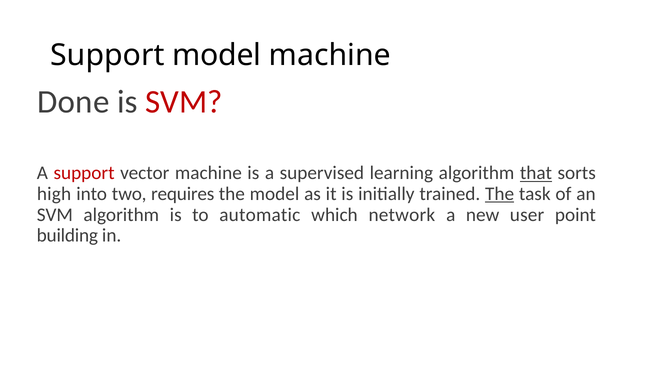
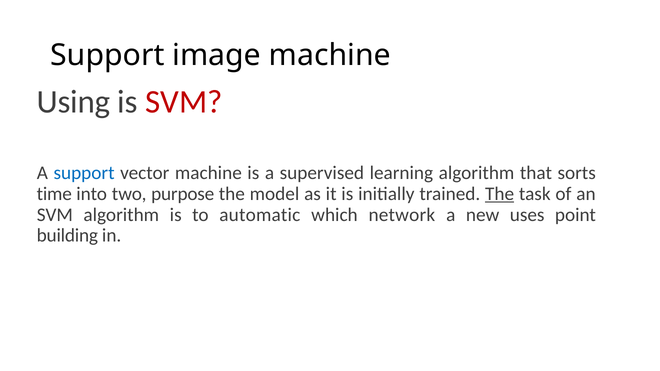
Support model: model -> image
Done: Done -> Using
support at (84, 173) colour: red -> blue
that underline: present -> none
high: high -> time
requires: requires -> purpose
user: user -> uses
